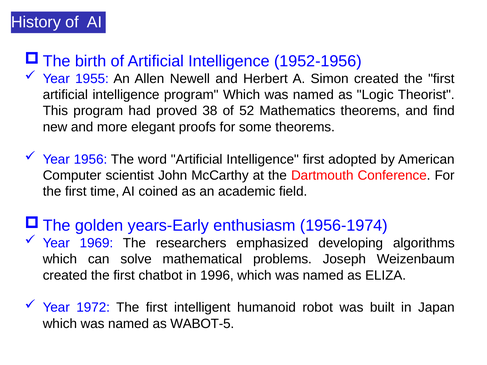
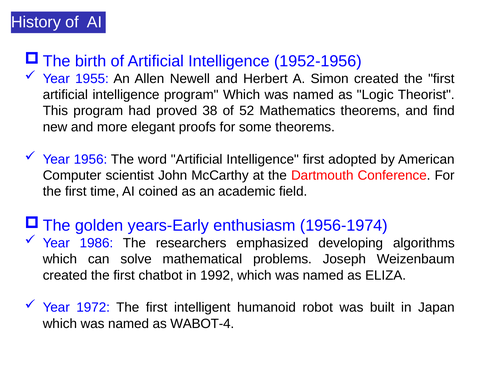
1969: 1969 -> 1986
1996: 1996 -> 1992
WABOT-5: WABOT-5 -> WABOT-4
